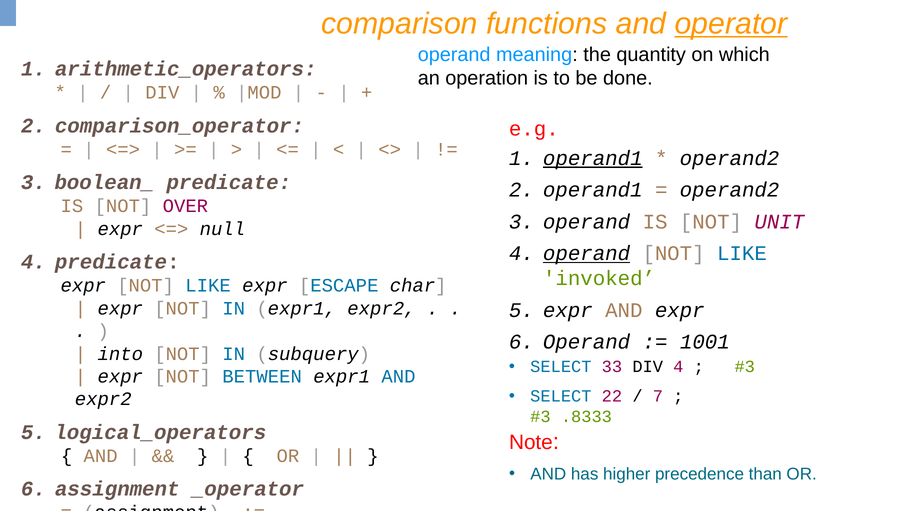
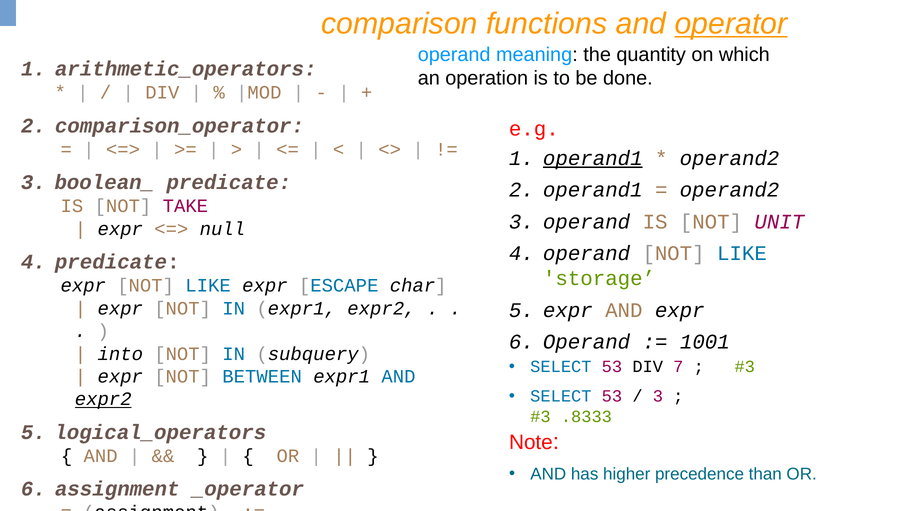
OVER: OVER -> TAKE
operand at (587, 253) underline: present -> none
invoked: invoked -> storage
33 at (612, 367): 33 -> 53
DIV 4: 4 -> 7
22 at (612, 396): 22 -> 53
7 at (658, 396): 7 -> 3
expr2 at (103, 399) underline: none -> present
